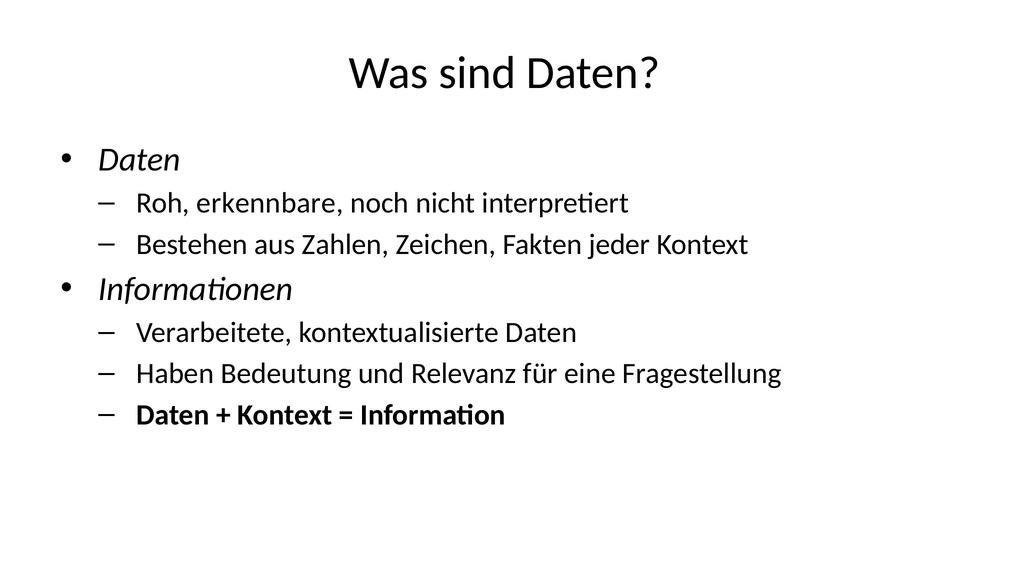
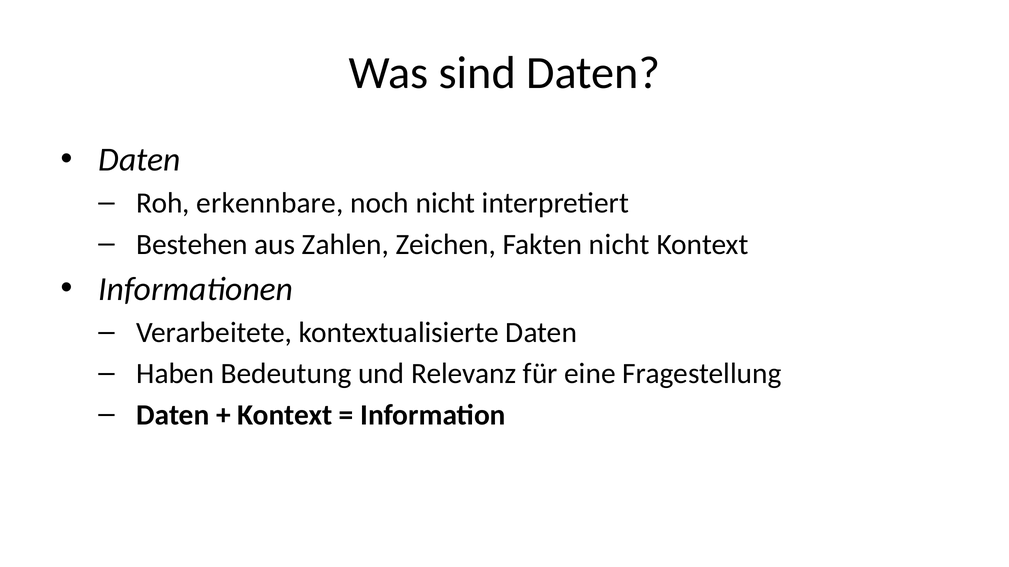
Fakten jeder: jeder -> nicht
